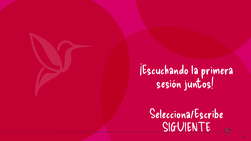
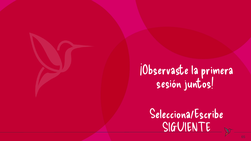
¡Escuchando: ¡Escuchando -> ¡Observaste
